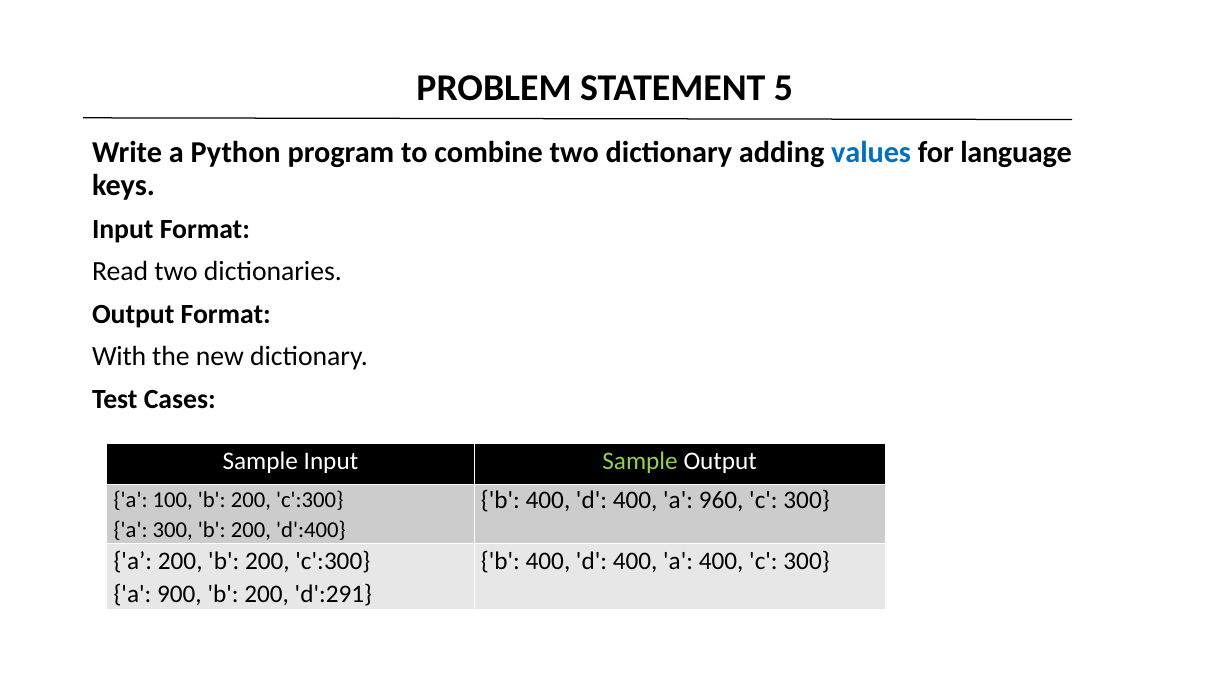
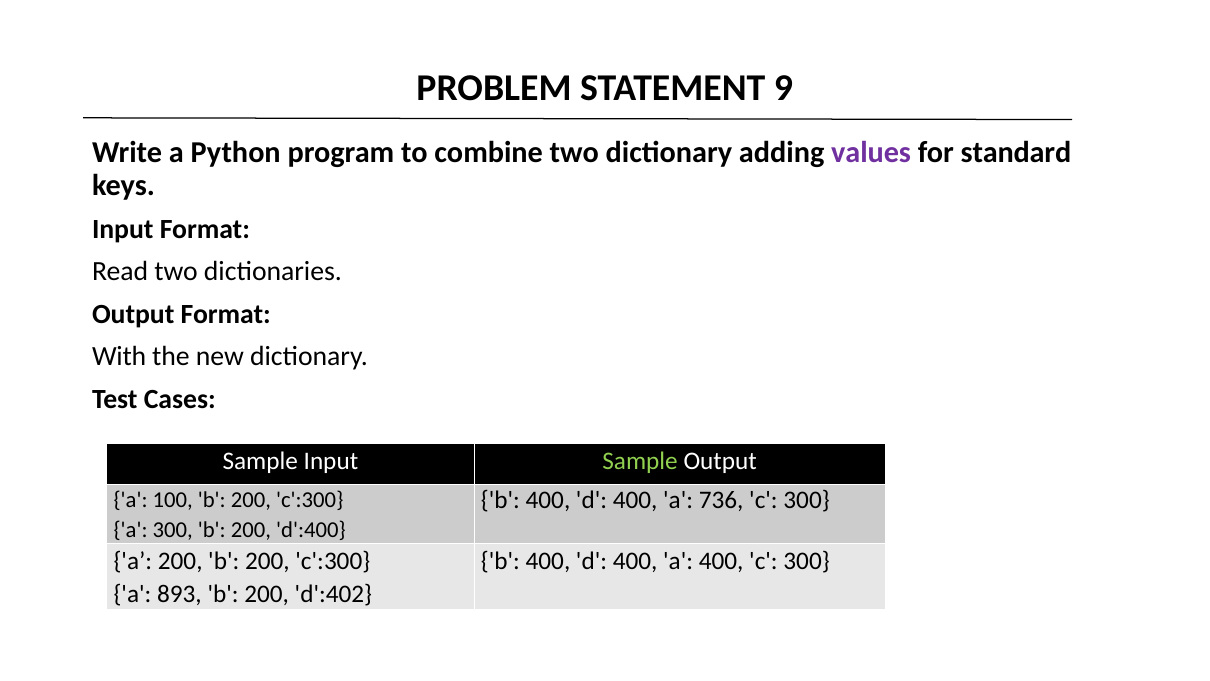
5: 5 -> 9
values colour: blue -> purple
language: language -> standard
960: 960 -> 736
900: 900 -> 893
d':291: d':291 -> d':402
